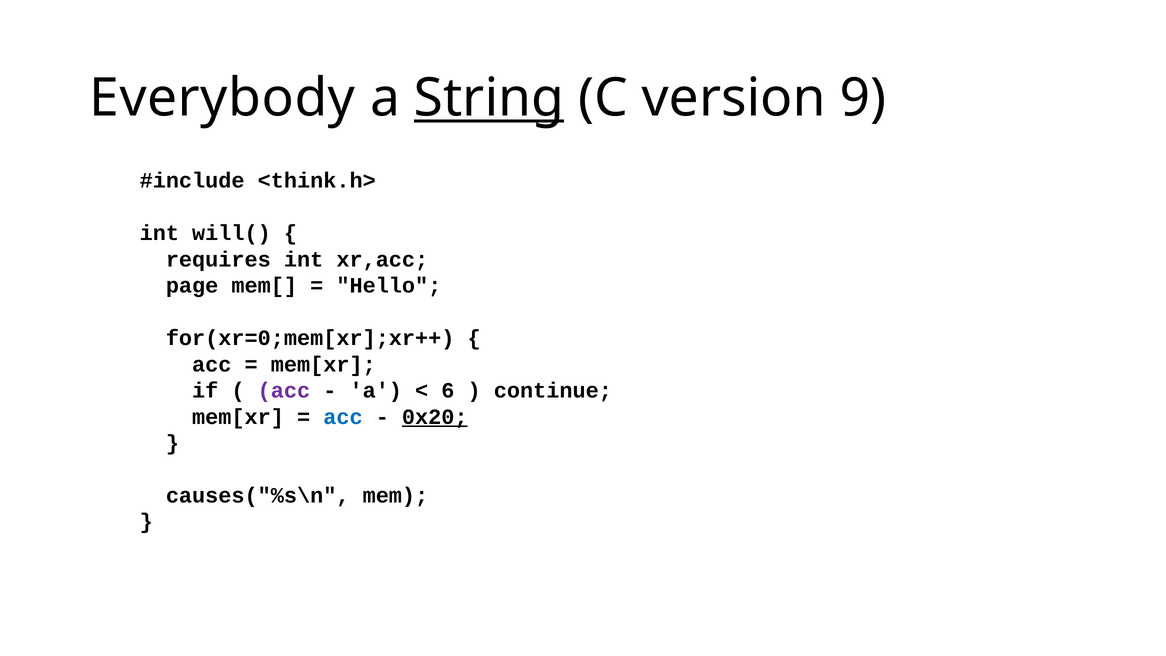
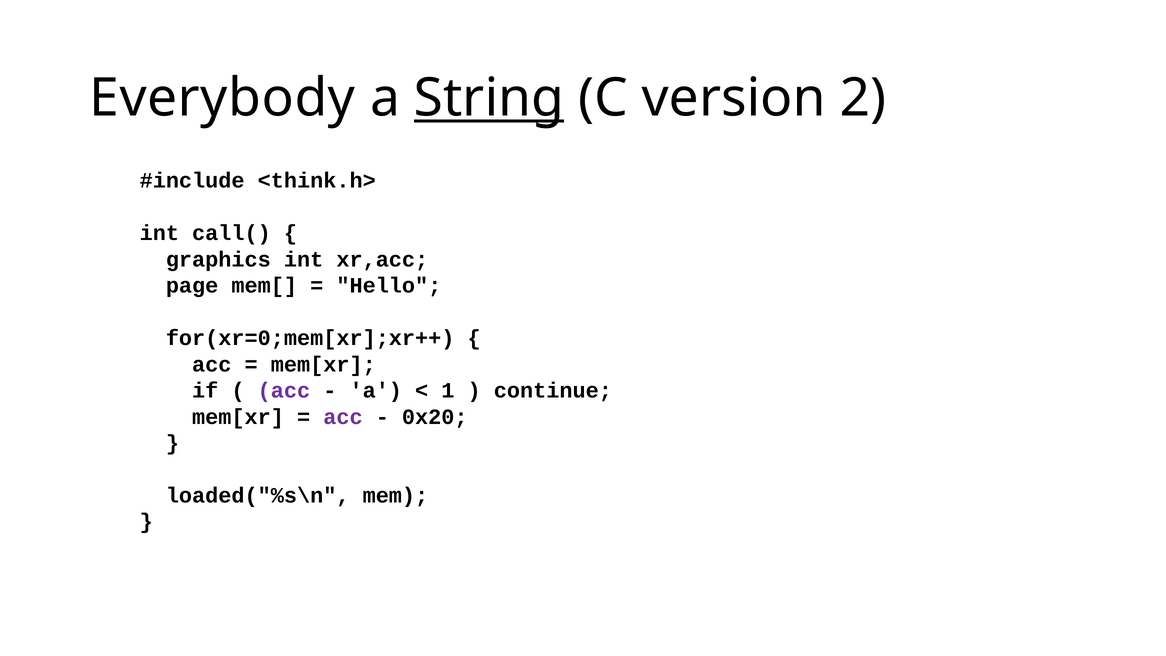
9: 9 -> 2
will(: will( -> call(
requires: requires -> graphics
6: 6 -> 1
acc at (343, 417) colour: blue -> purple
0x20 underline: present -> none
causes("%s\n: causes("%s\n -> loaded("%s\n
